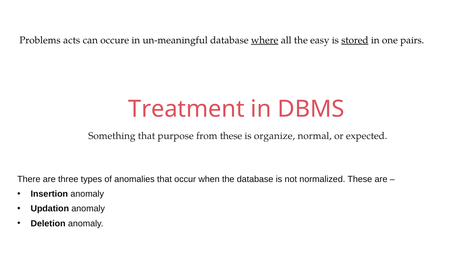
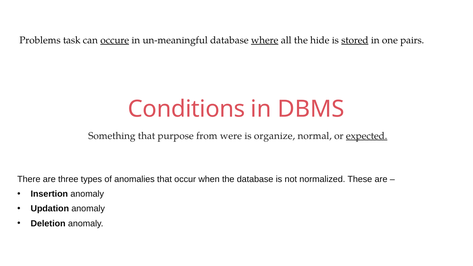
acts: acts -> task
occure underline: none -> present
easy: easy -> hide
Treatment: Treatment -> Conditions
from these: these -> were
expected underline: none -> present
